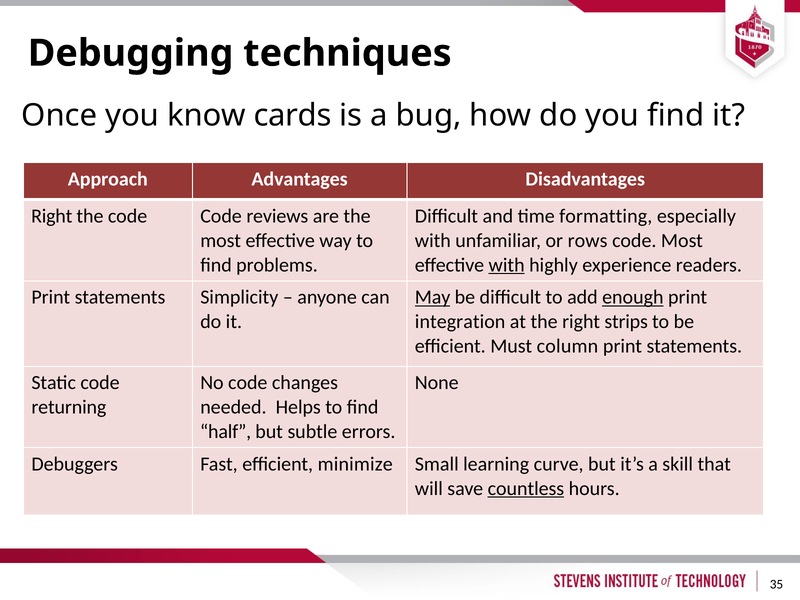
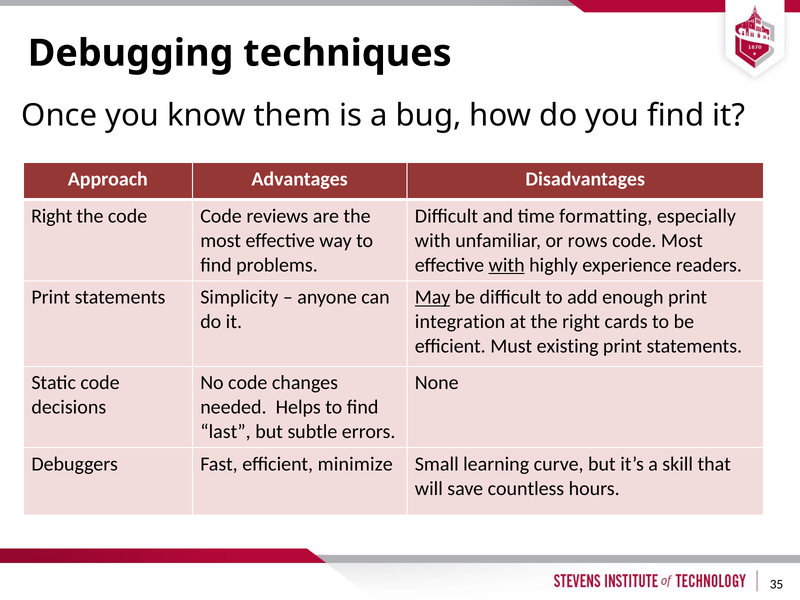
cards: cards -> them
enough underline: present -> none
strips: strips -> cards
column: column -> existing
returning: returning -> decisions
half: half -> last
countless underline: present -> none
